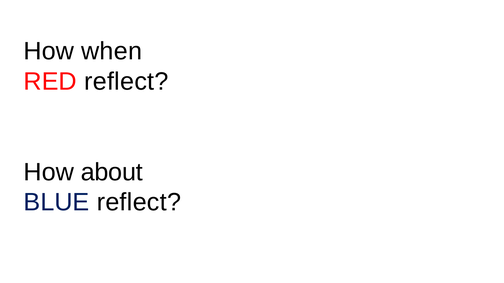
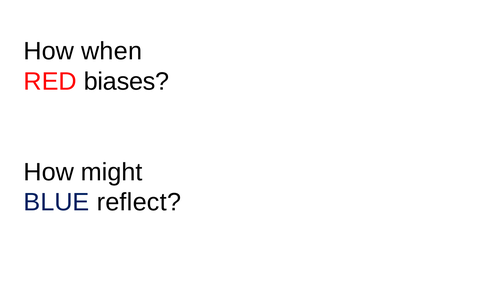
RED reflect: reflect -> biases
about: about -> might
